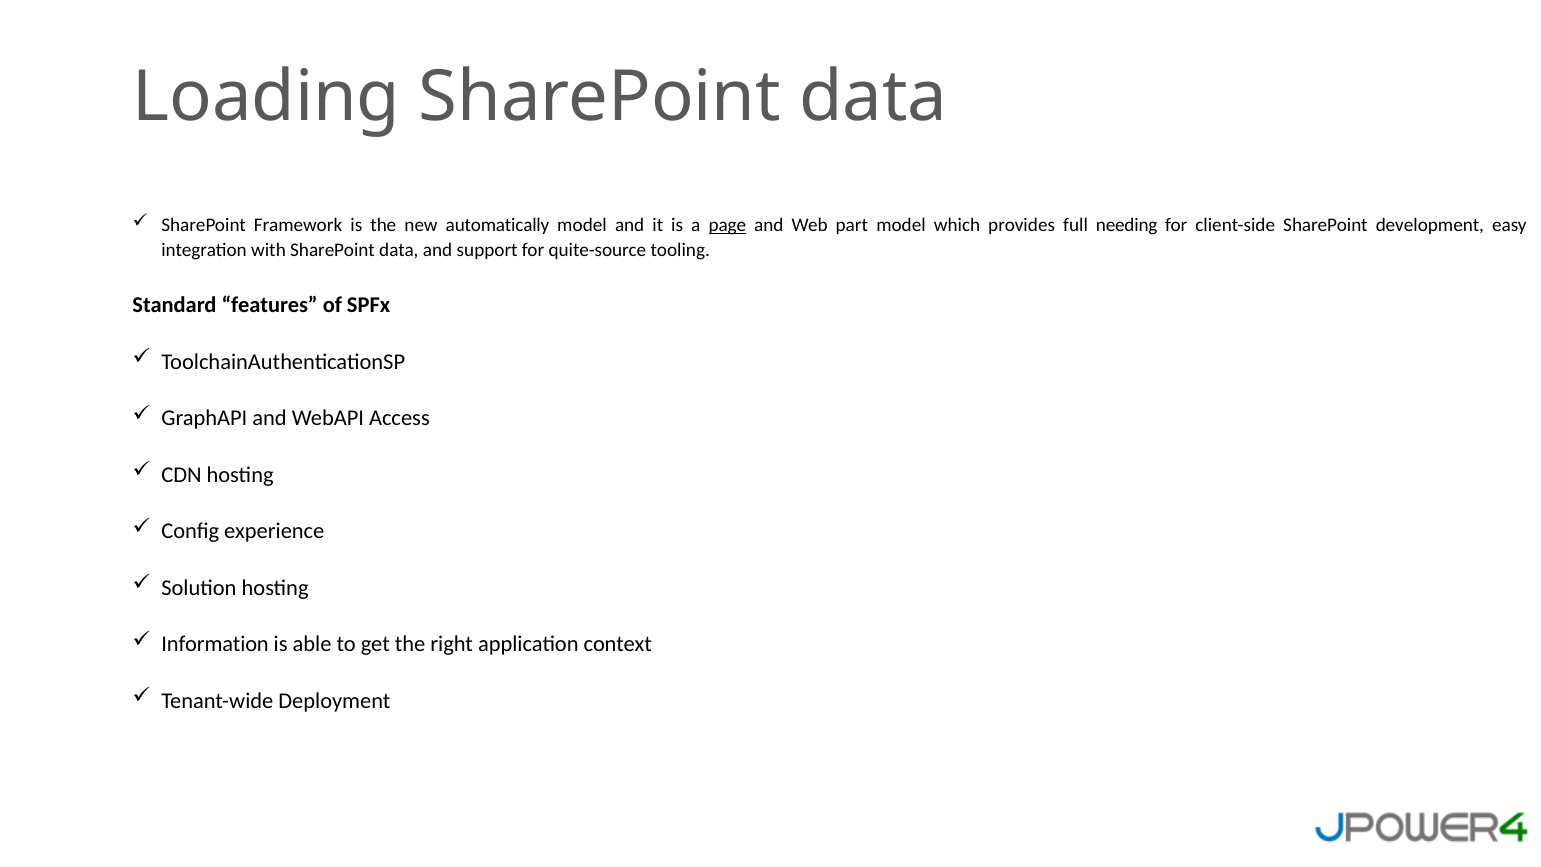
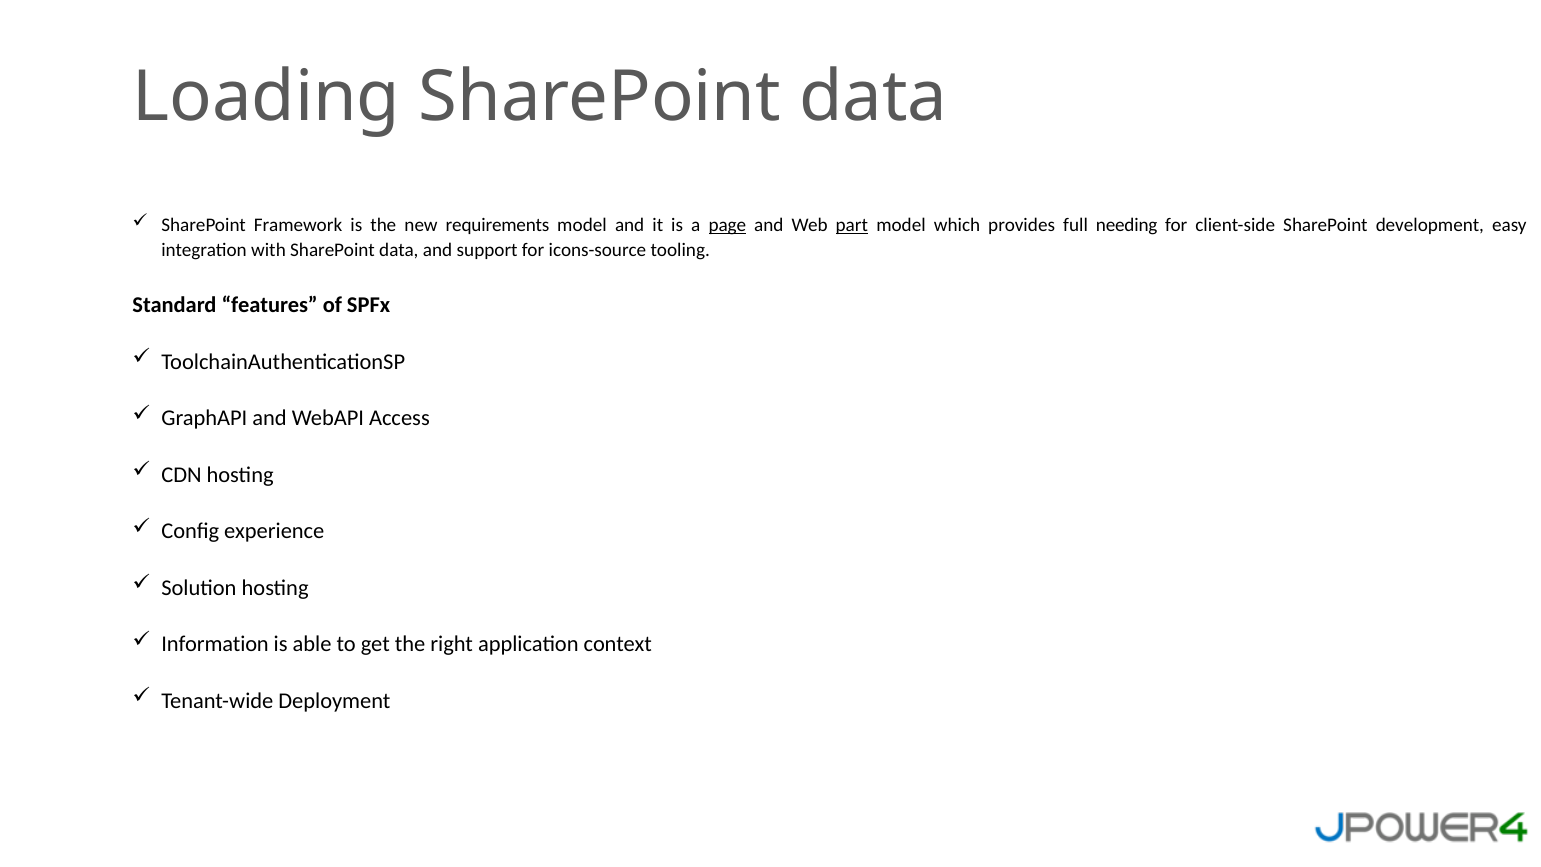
automatically: automatically -> requirements
part underline: none -> present
quite-source: quite-source -> icons-source
